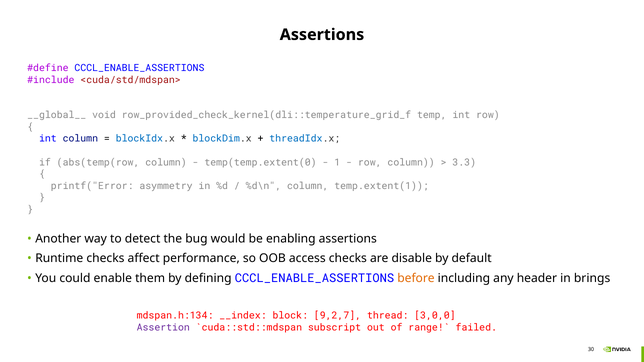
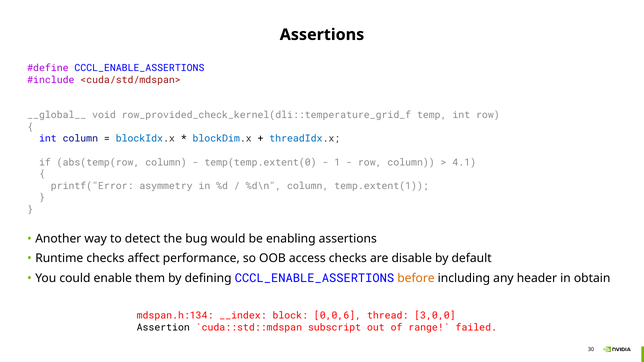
3.3: 3.3 -> 4.1
brings: brings -> obtain
9,2,7: 9,2,7 -> 0,0,6
Assertion colour: purple -> black
